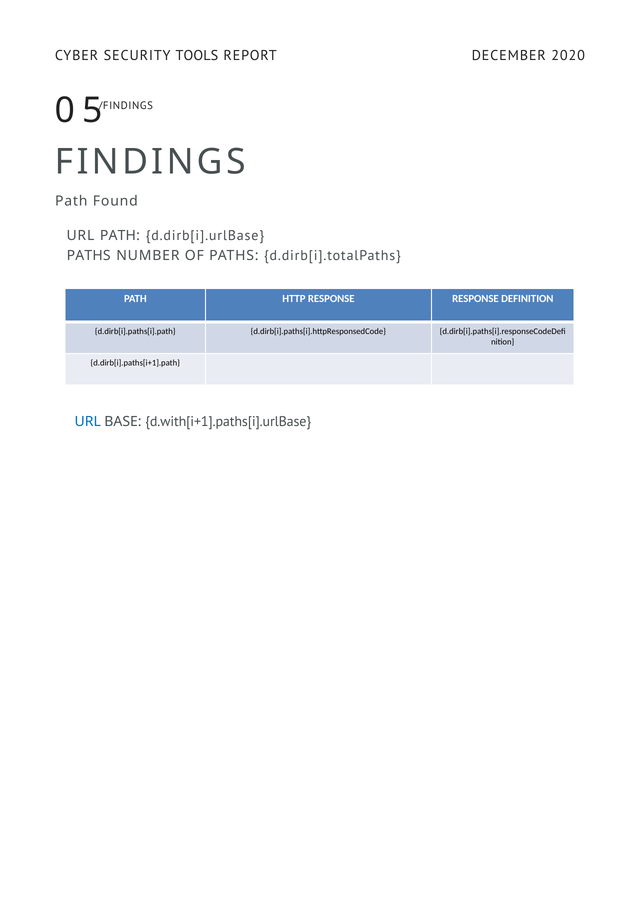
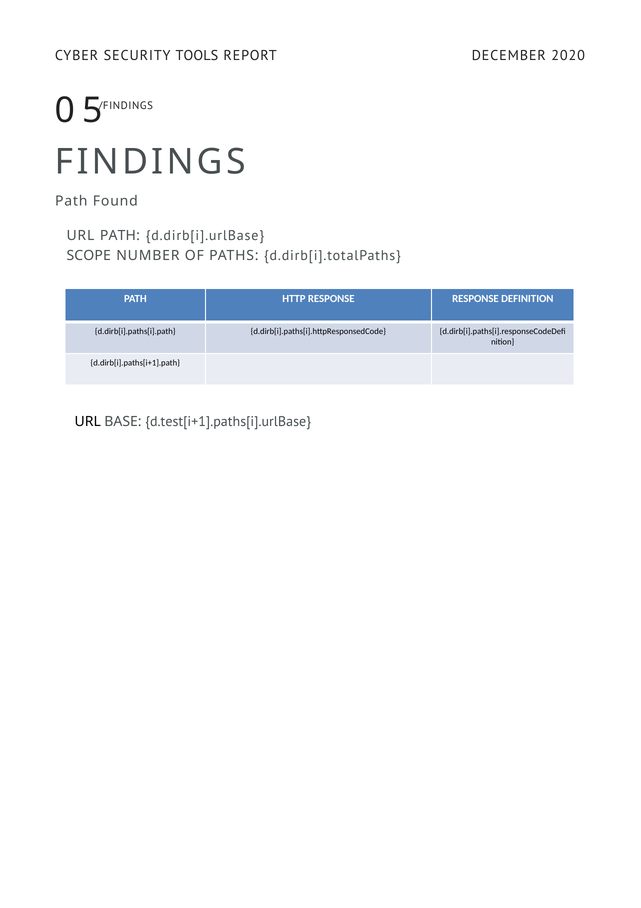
PATHS at (89, 255): PATHS -> SCOPE
URL at (88, 421) colour: blue -> black
d.with[i+1].paths[i].urlBase: d.with[i+1].paths[i].urlBase -> d.test[i+1].paths[i].urlBase
